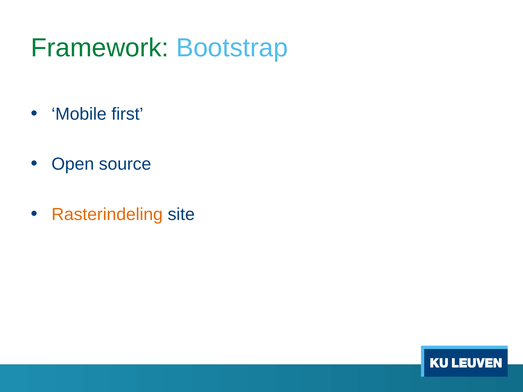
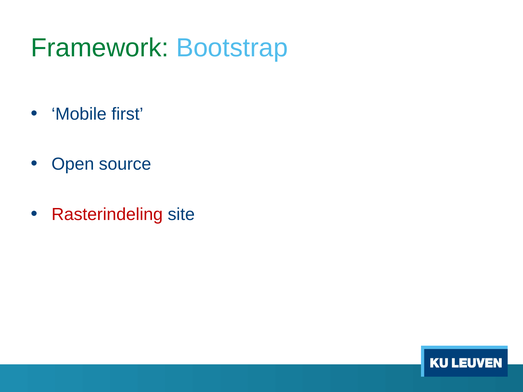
Rasterindeling colour: orange -> red
